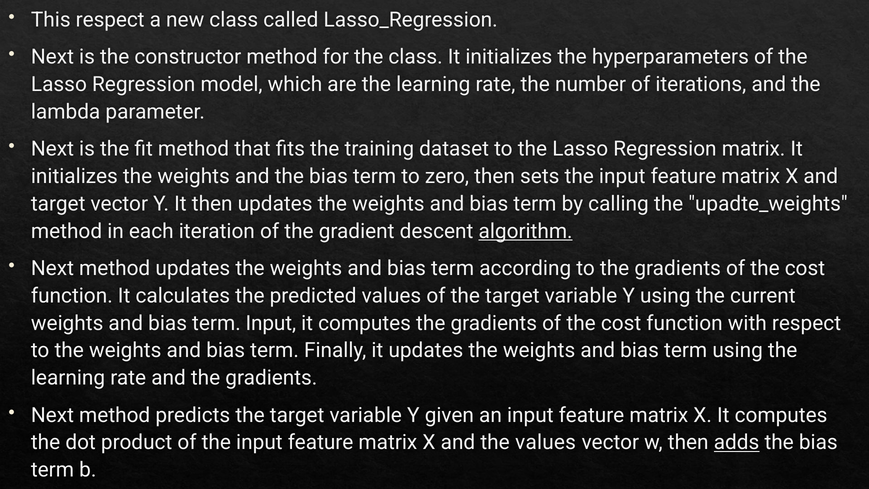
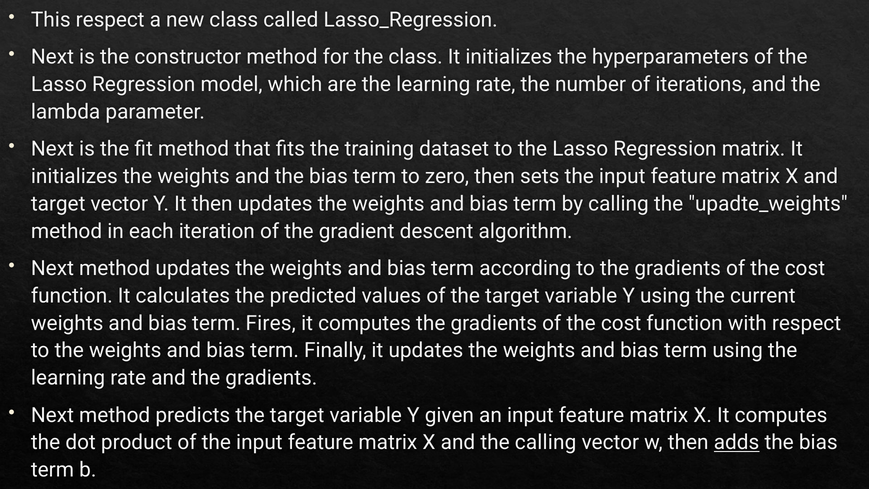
algorithm underline: present -> none
term Input: Input -> Fires
the values: values -> calling
